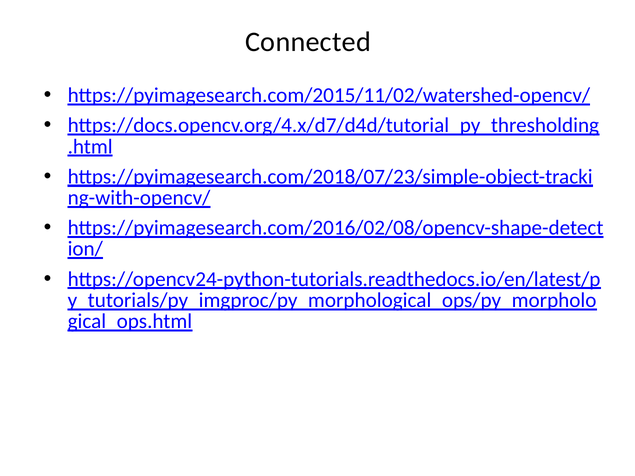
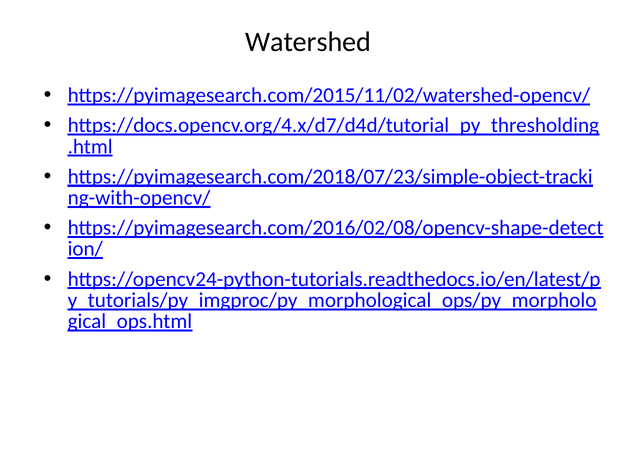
Connected: Connected -> Watershed
